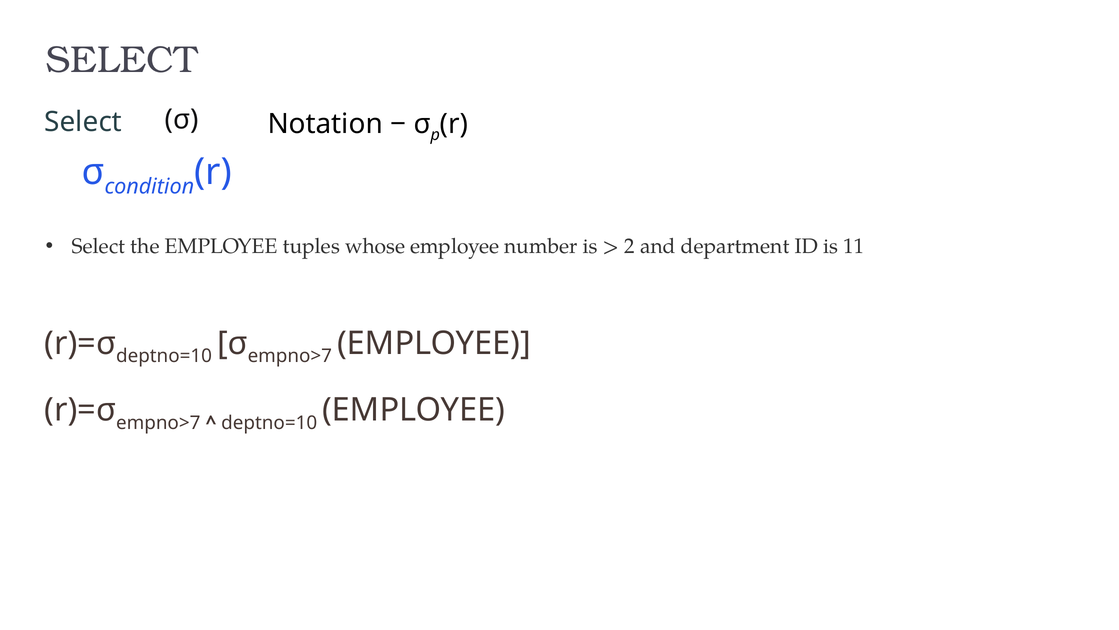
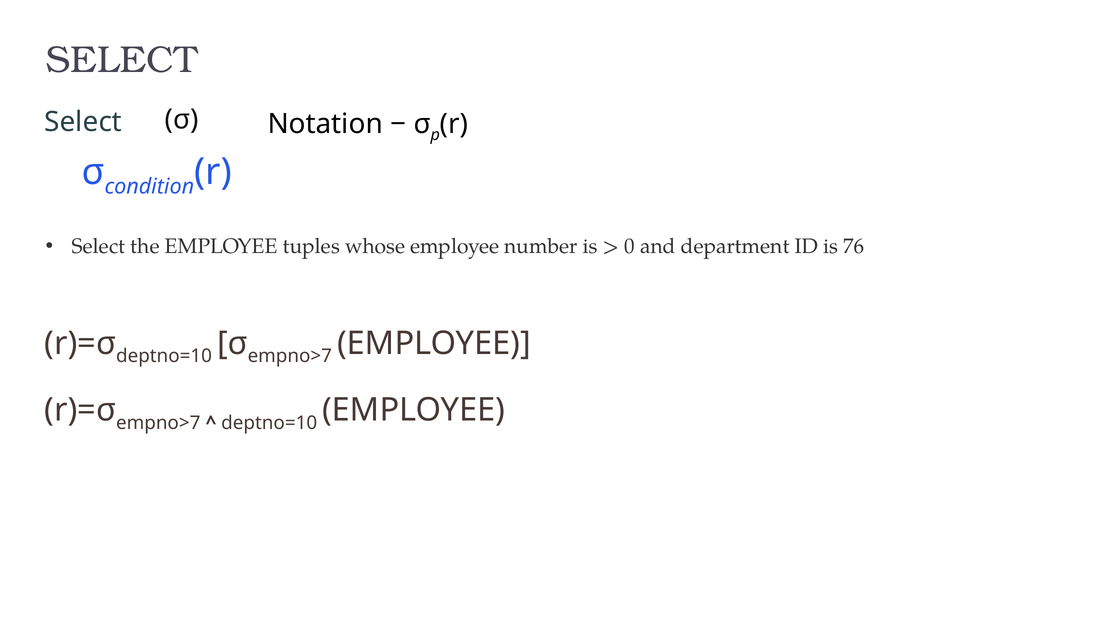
2: 2 -> 0
11: 11 -> 76
